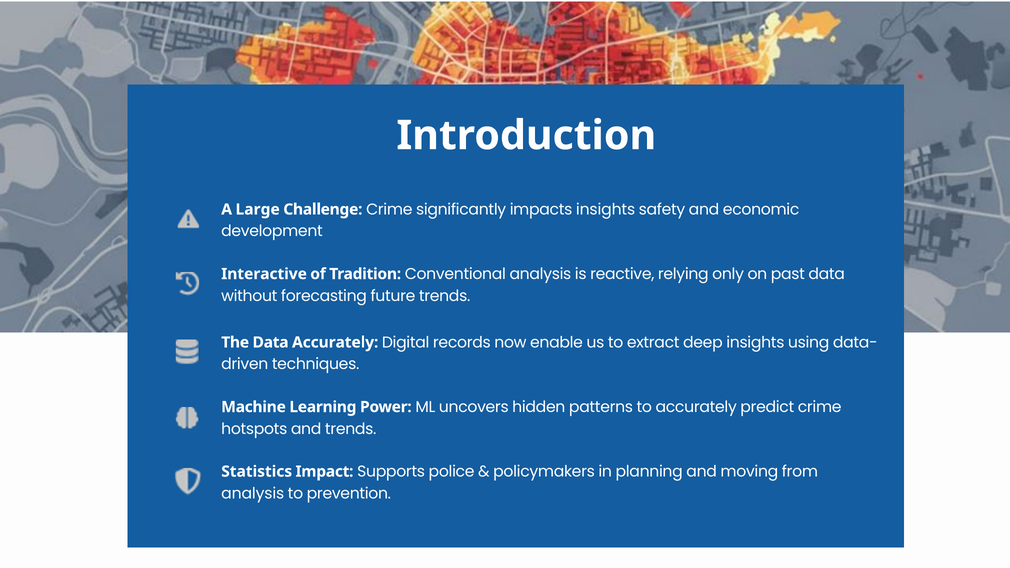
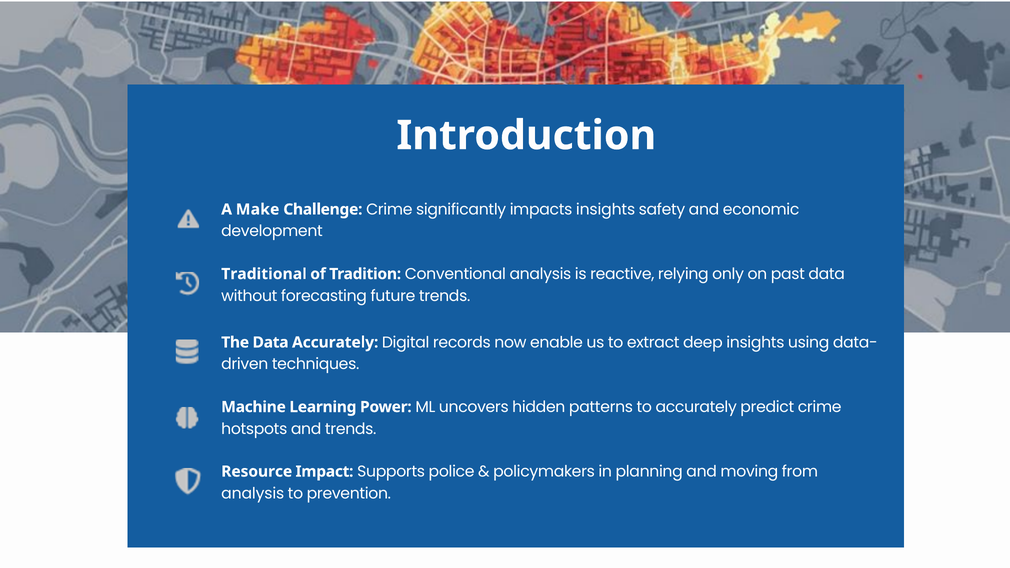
Large: Large -> Make
Interactive: Interactive -> Traditional
Statistics: Statistics -> Resource
